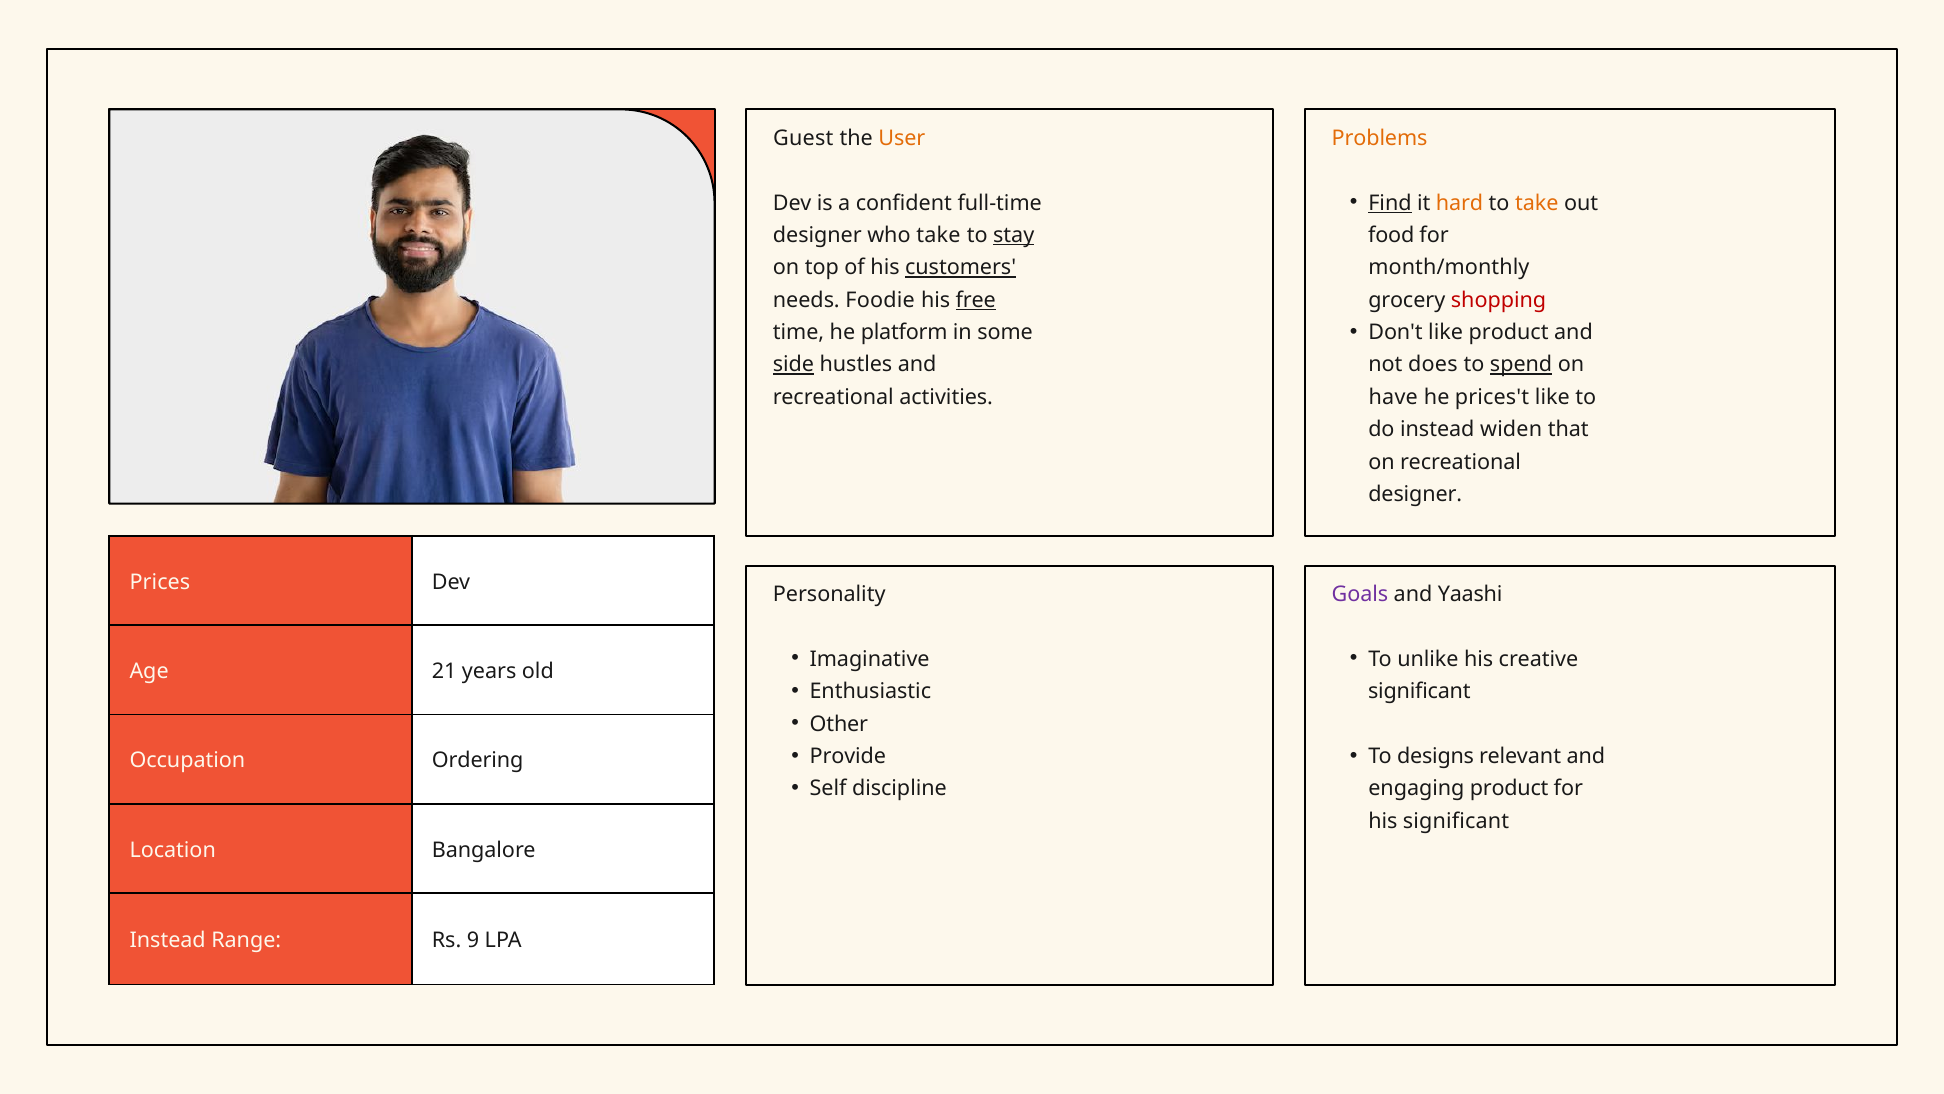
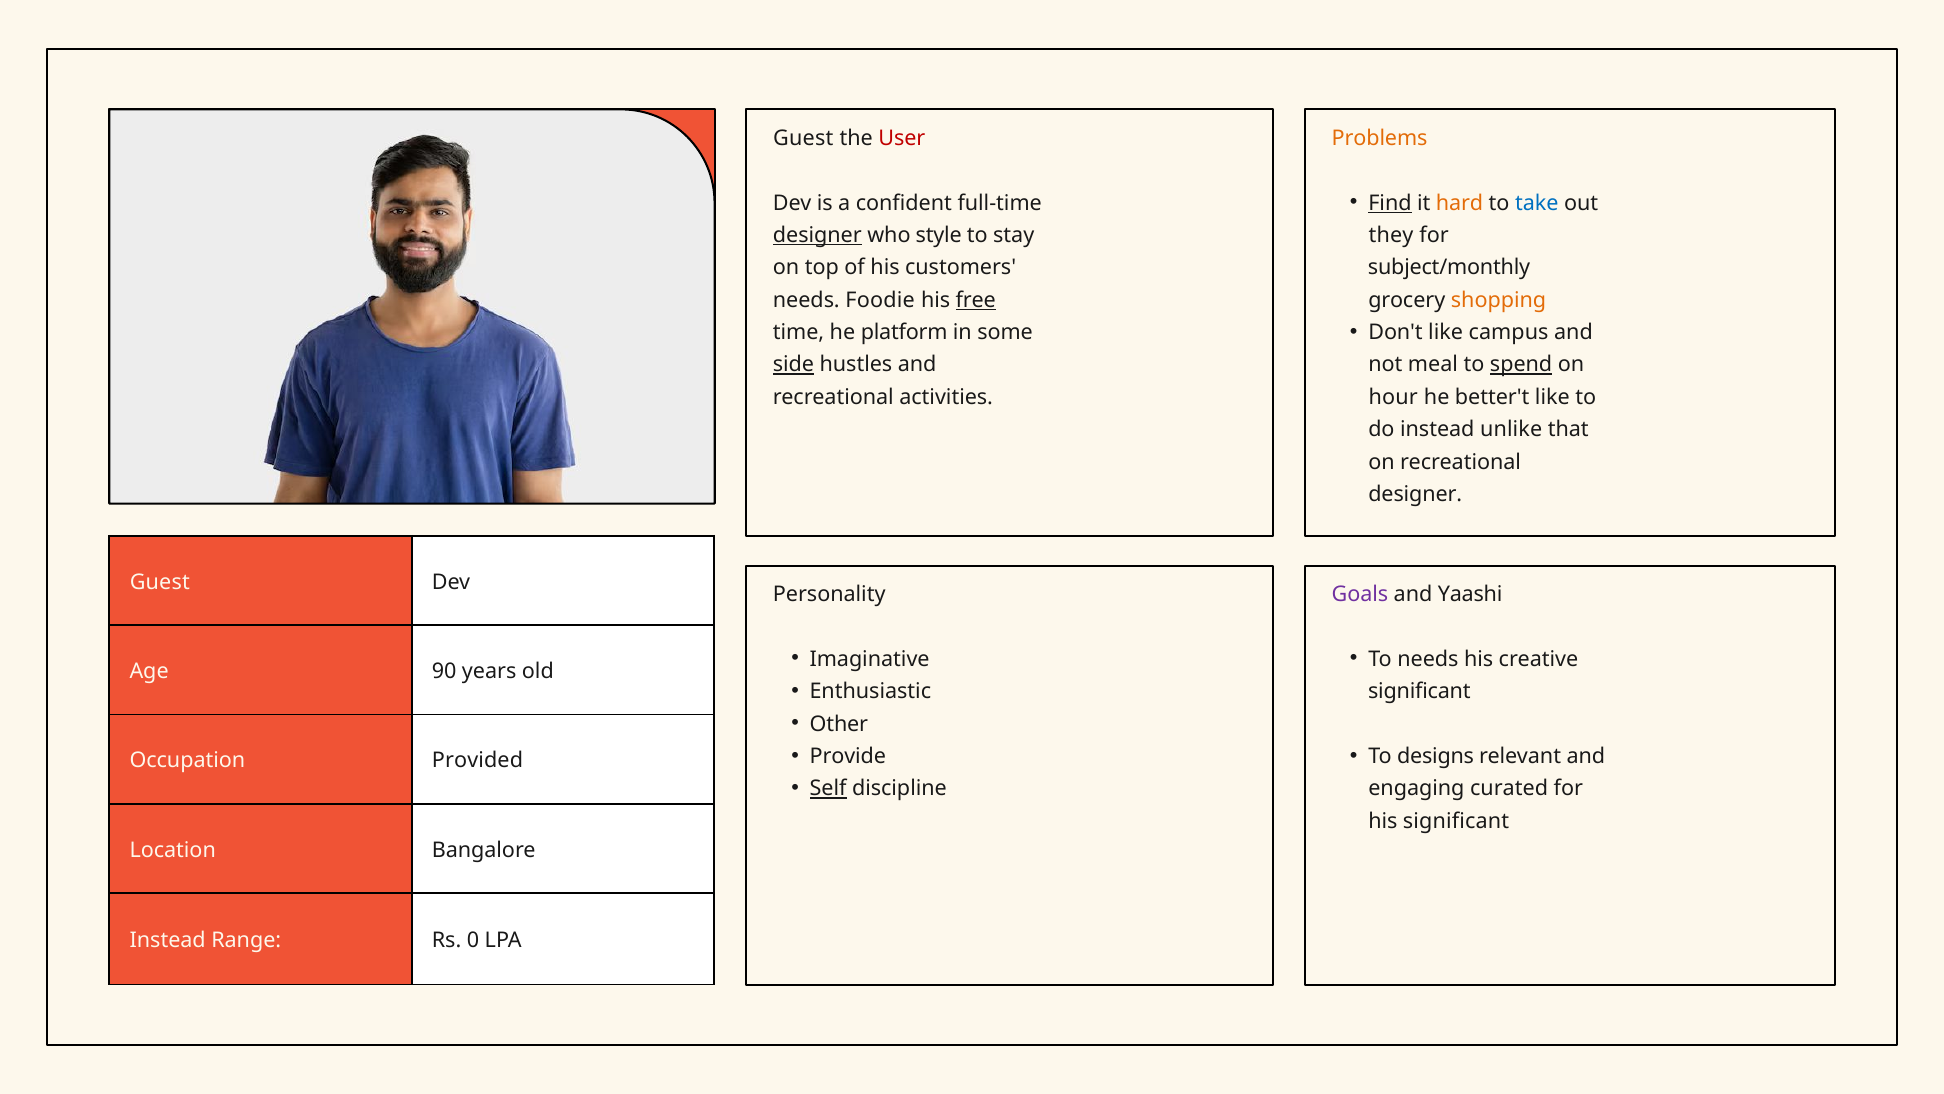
User colour: orange -> red
take at (1537, 203) colour: orange -> blue
designer at (817, 235) underline: none -> present
who take: take -> style
stay underline: present -> none
food: food -> they
customers underline: present -> none
month/monthly: month/monthly -> subject/monthly
shopping colour: red -> orange
like product: product -> campus
does: does -> meal
have: have -> hour
prices't: prices't -> better't
widen: widen -> unlike
Prices at (160, 582): Prices -> Guest
To unlike: unlike -> needs
21: 21 -> 90
Ordering: Ordering -> Provided
Self underline: none -> present
engaging product: product -> curated
9: 9 -> 0
